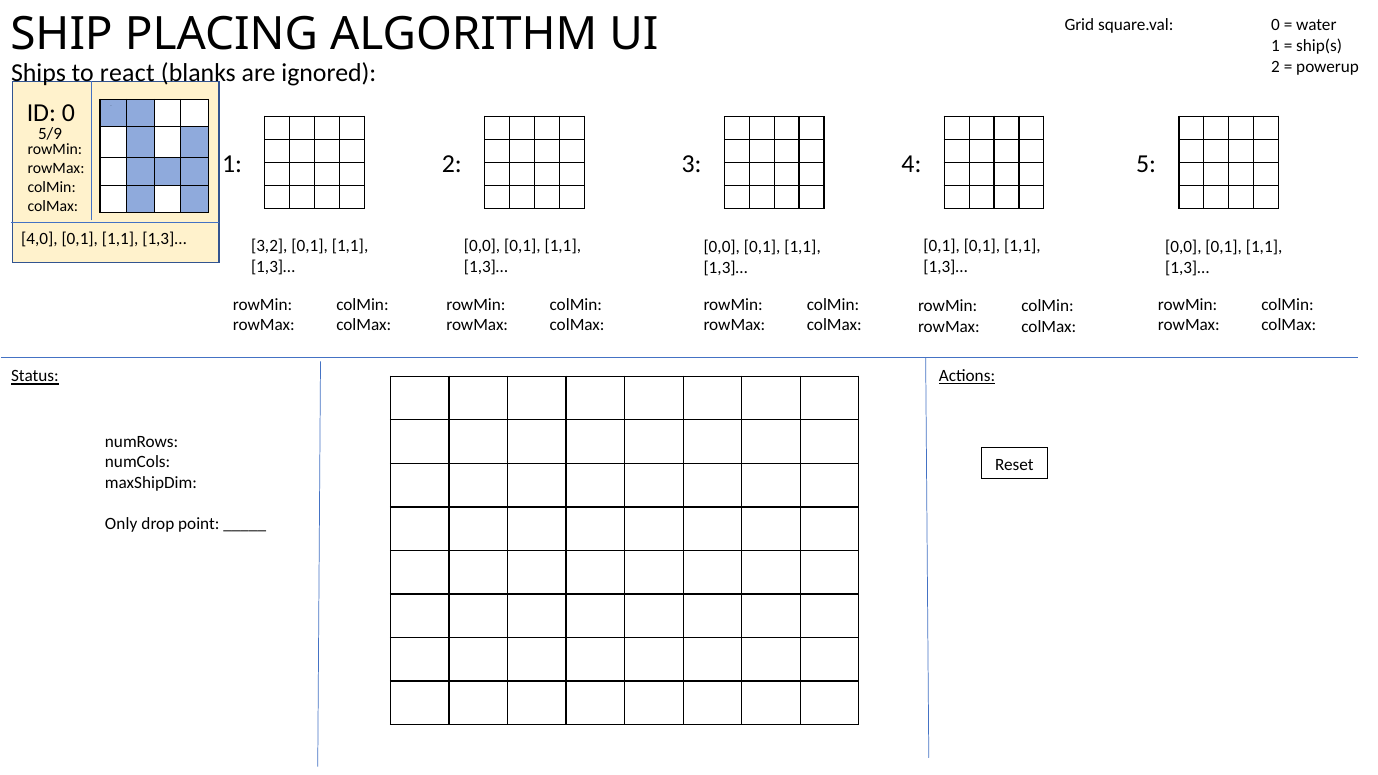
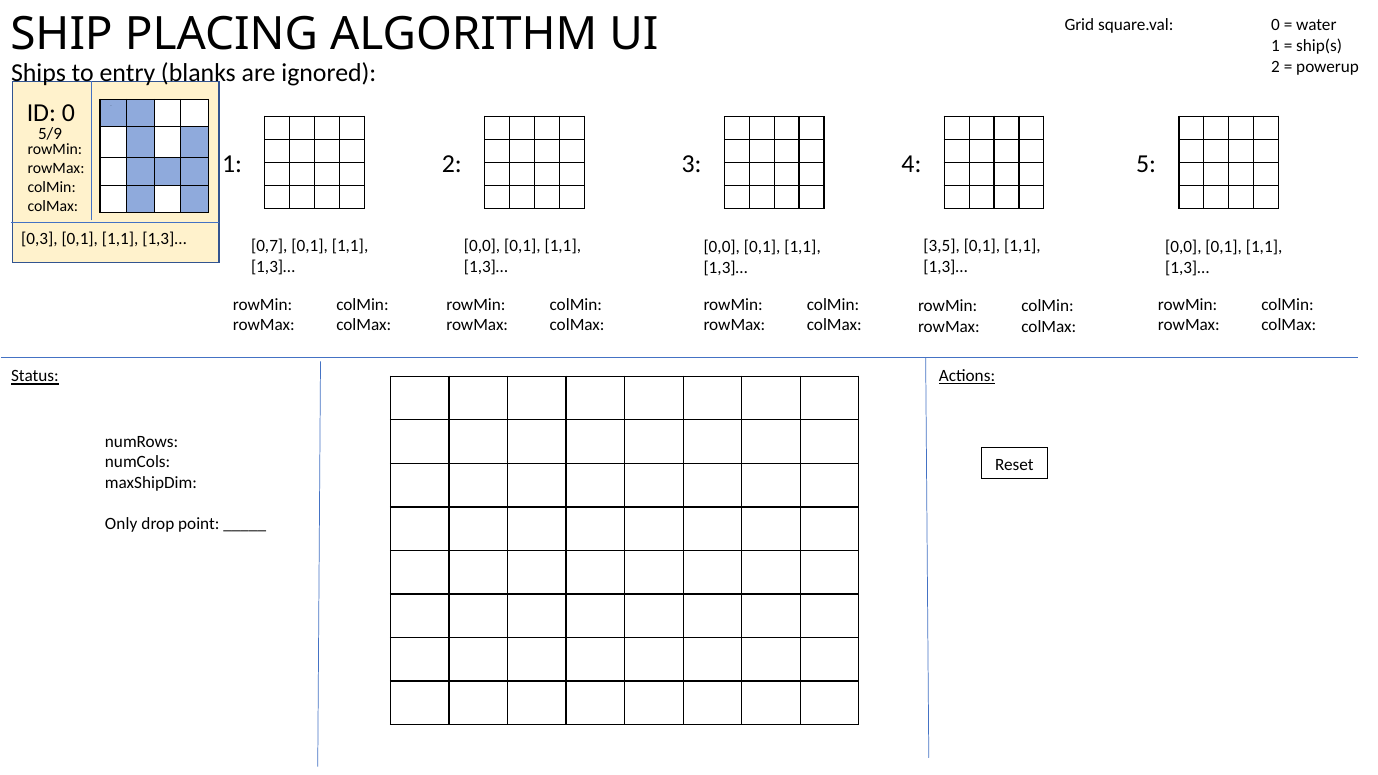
react: react -> entry
4,0: 4,0 -> 0,3
3,2: 3,2 -> 0,7
0,1 at (942, 246): 0,1 -> 3,5
